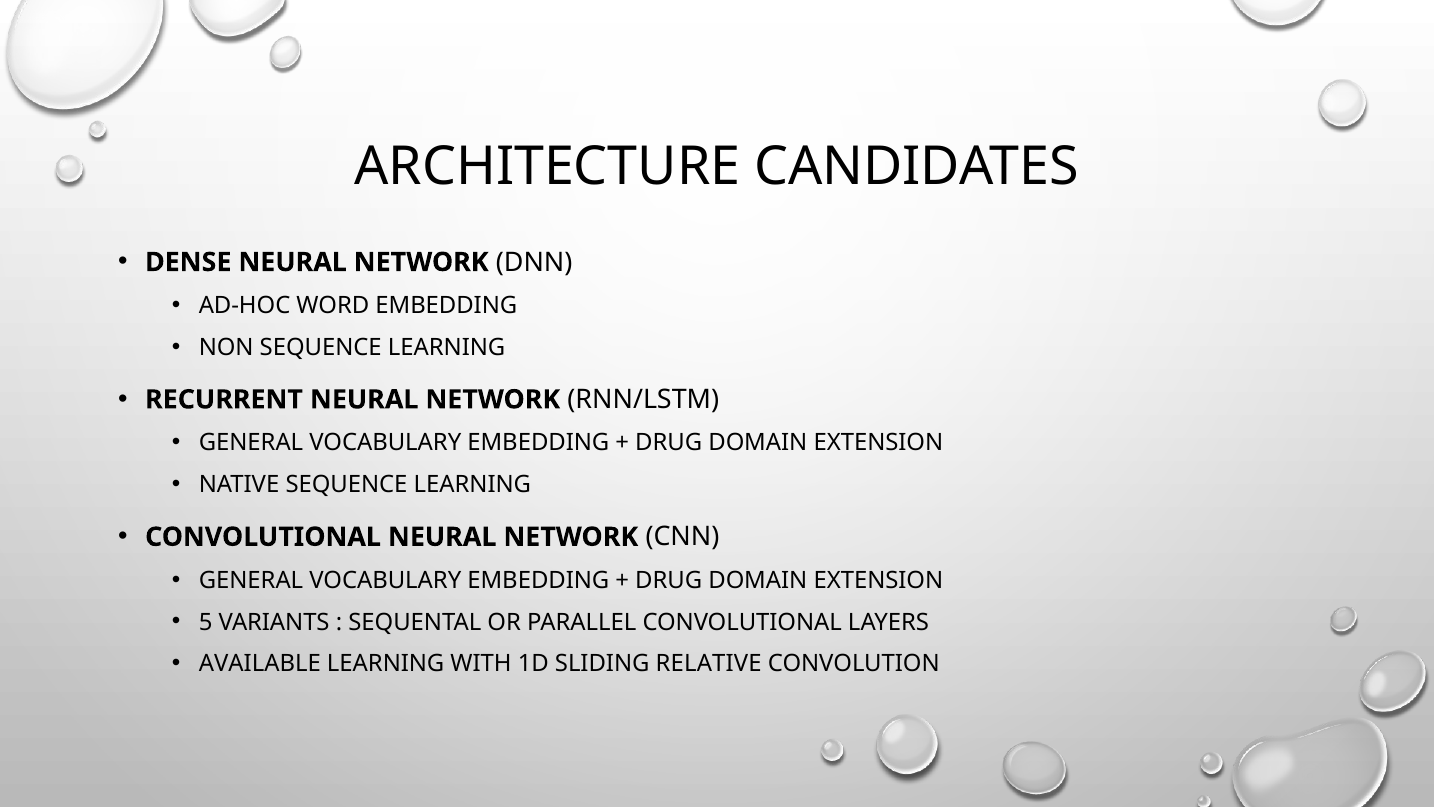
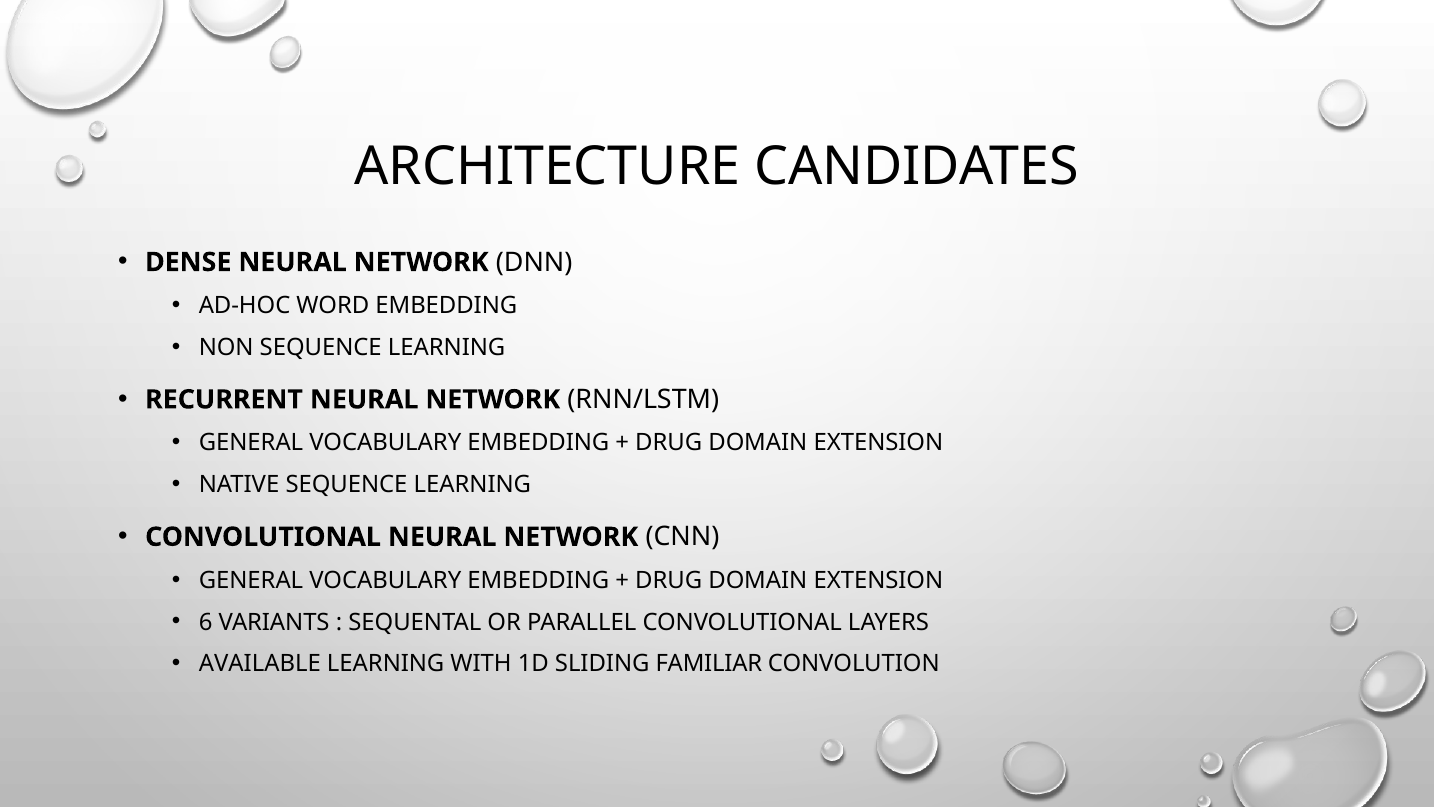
5: 5 -> 6
RELATIVE: RELATIVE -> FAMILIAR
